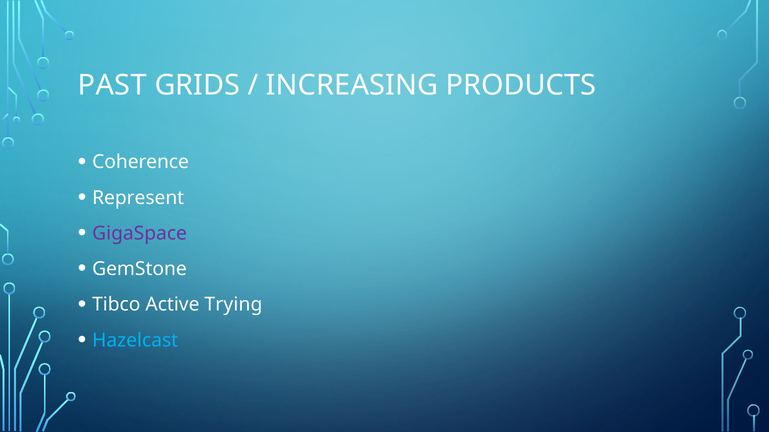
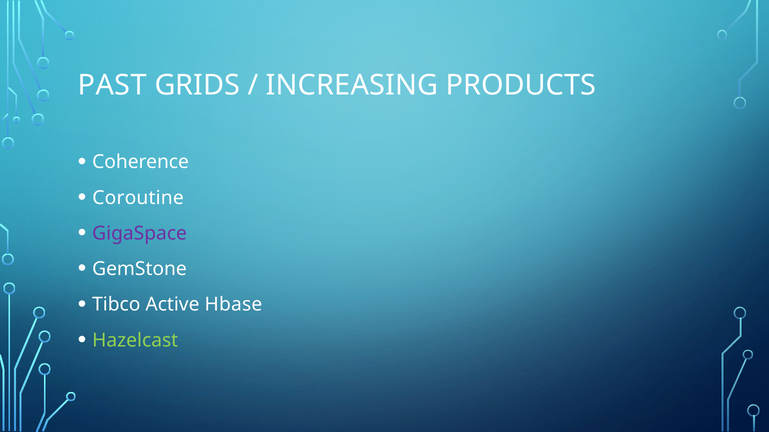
Represent: Represent -> Coroutine
Trying: Trying -> Hbase
Hazelcast colour: light blue -> light green
